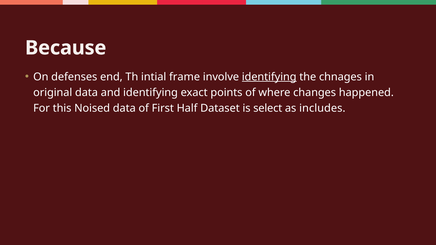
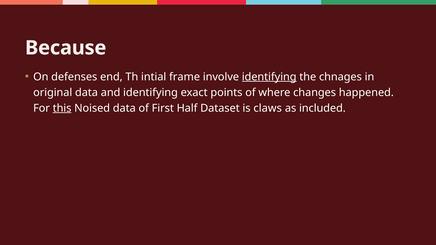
this underline: none -> present
select: select -> claws
includes: includes -> included
